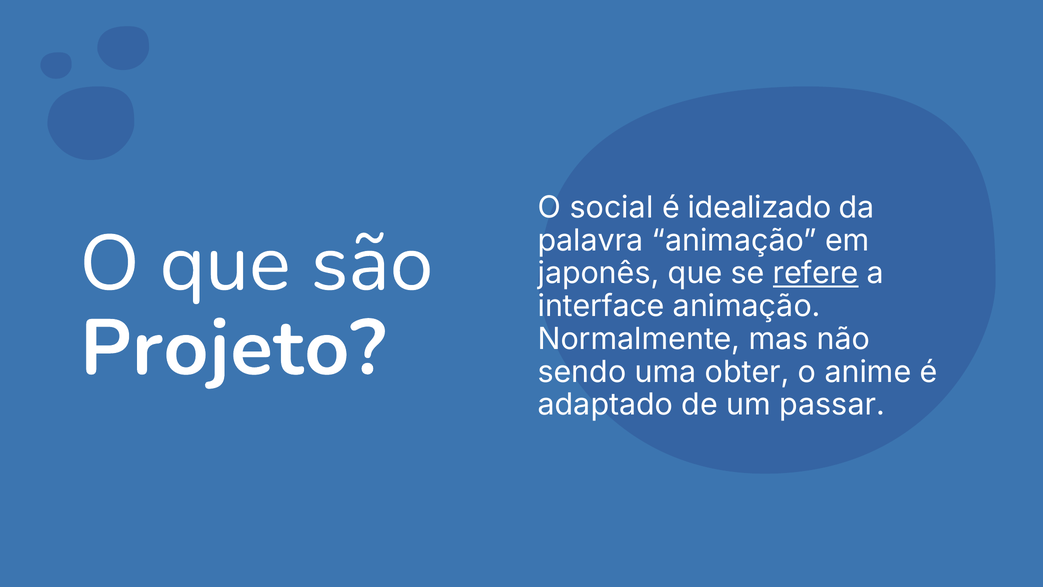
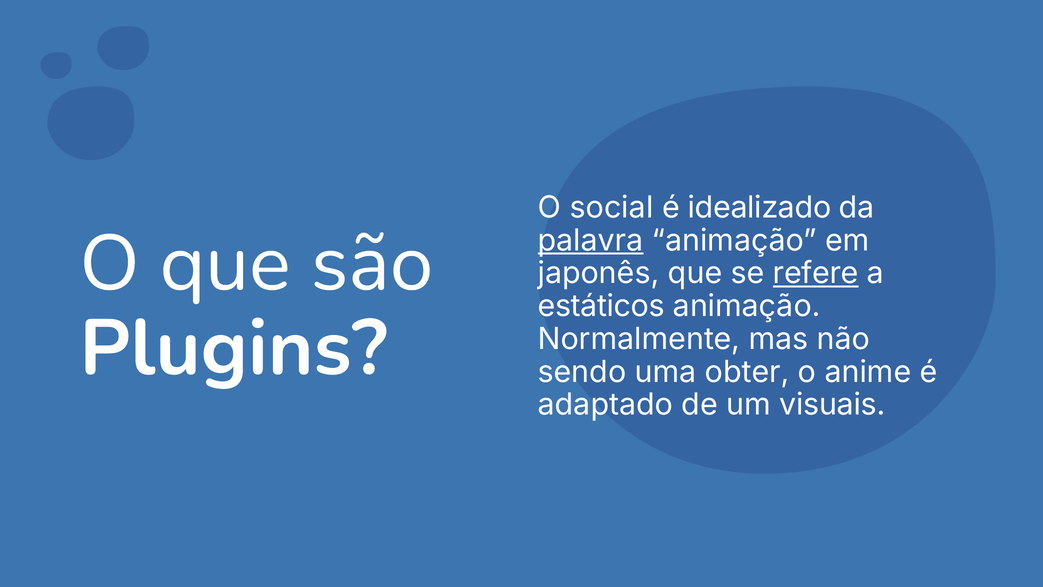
palavra underline: none -> present
interface: interface -> estáticos
Projeto: Projeto -> Plugins
passar: passar -> visuais
